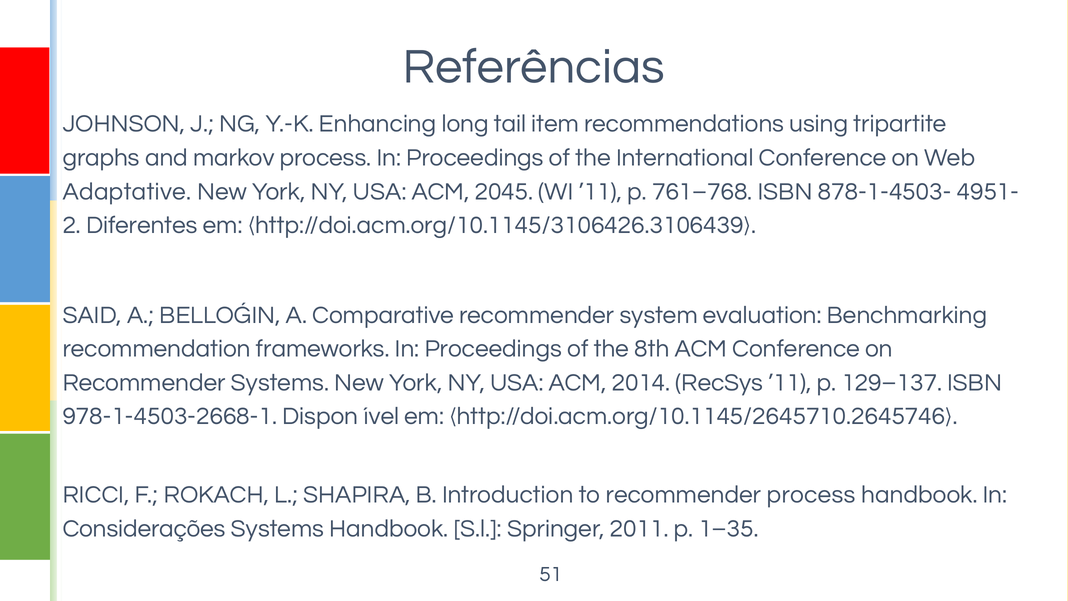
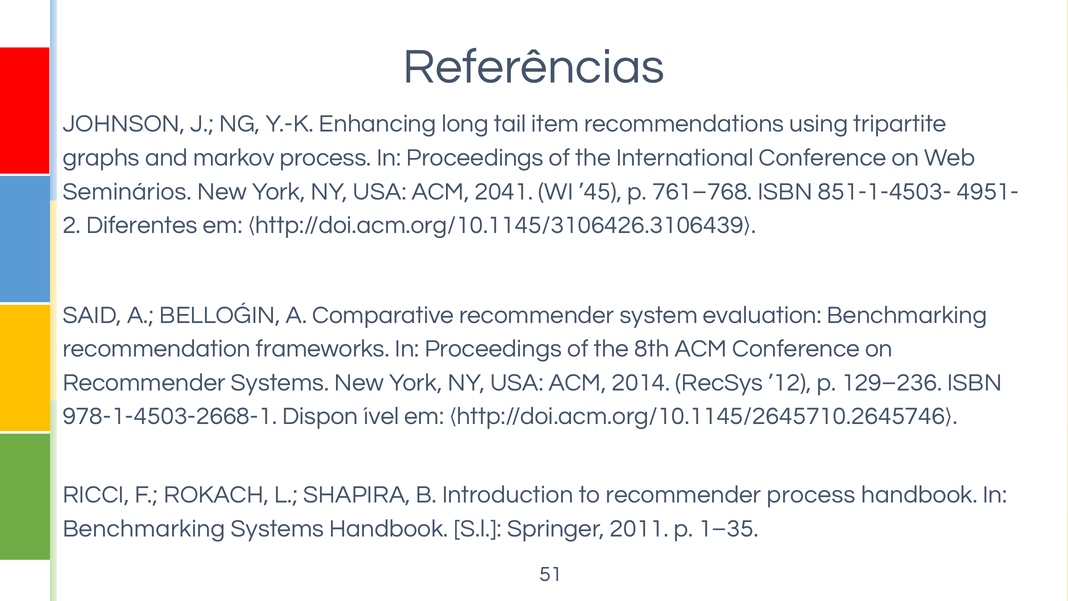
Adaptative: Adaptative -> Seminários
2045: 2045 -> 2041
WI ’11: ’11 -> ’45
878-1-4503-: 878-1-4503- -> 851-1-4503-
RecSys ’11: ’11 -> ’12
129–137: 129–137 -> 129–236
Considerações at (144, 528): Considerações -> Benchmarking
